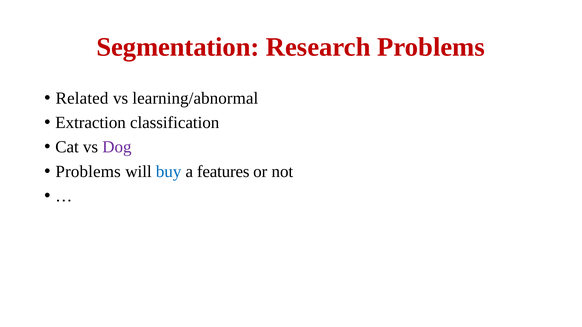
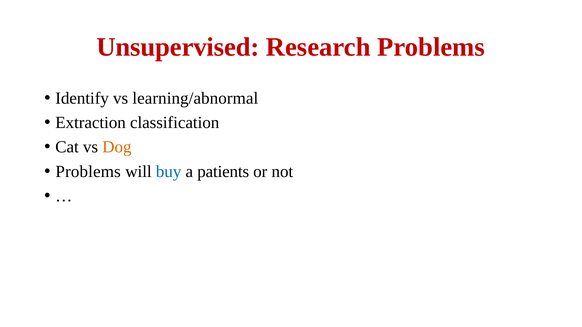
Segmentation: Segmentation -> Unsupervised
Related: Related -> Identify
Dog colour: purple -> orange
features: features -> patients
